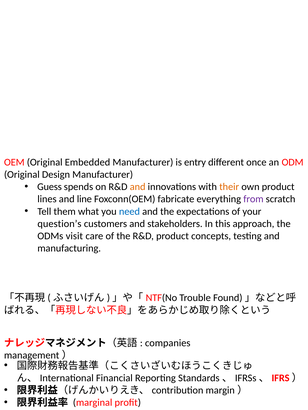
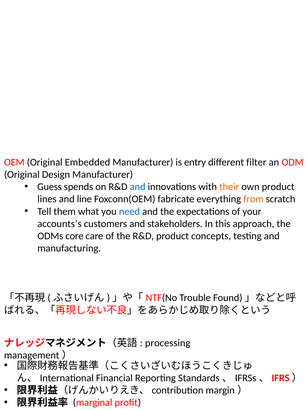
once: once -> filter
and at (138, 187) colour: orange -> blue
from colour: purple -> orange
question’s: question’s -> accounts’s
visit: visit -> core
companies: companies -> processing
